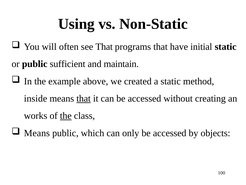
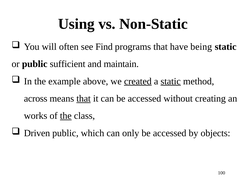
see That: That -> Find
initial: initial -> being
created underline: none -> present
static at (171, 81) underline: none -> present
inside: inside -> across
Means at (37, 133): Means -> Driven
